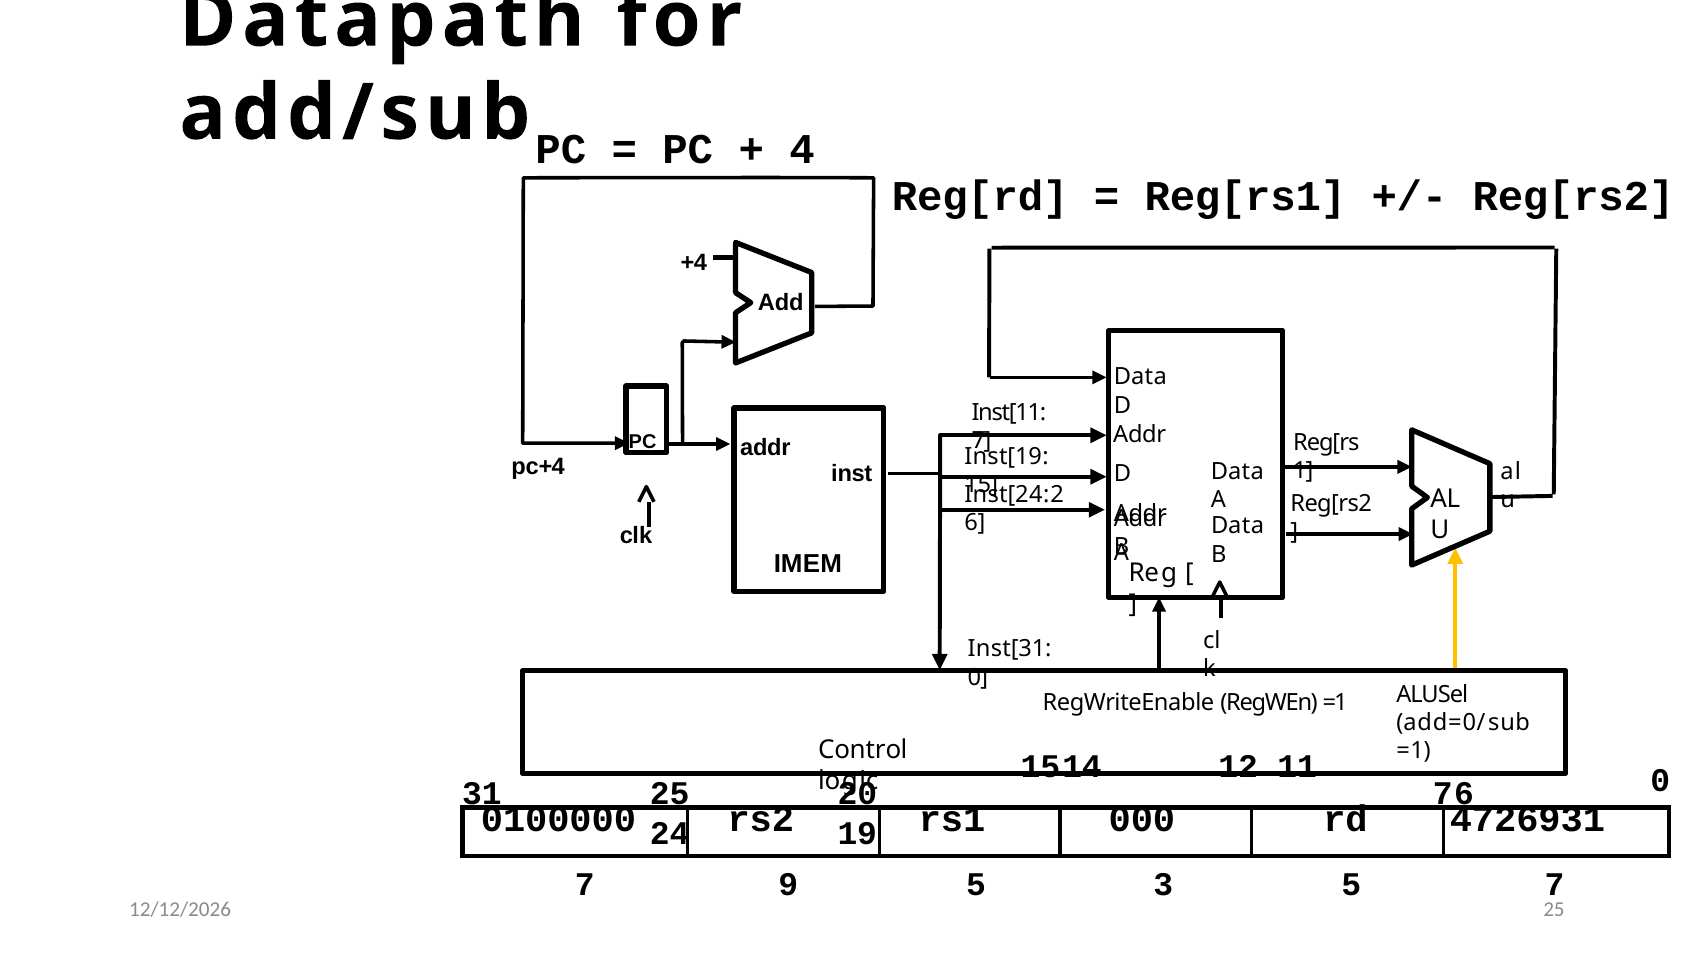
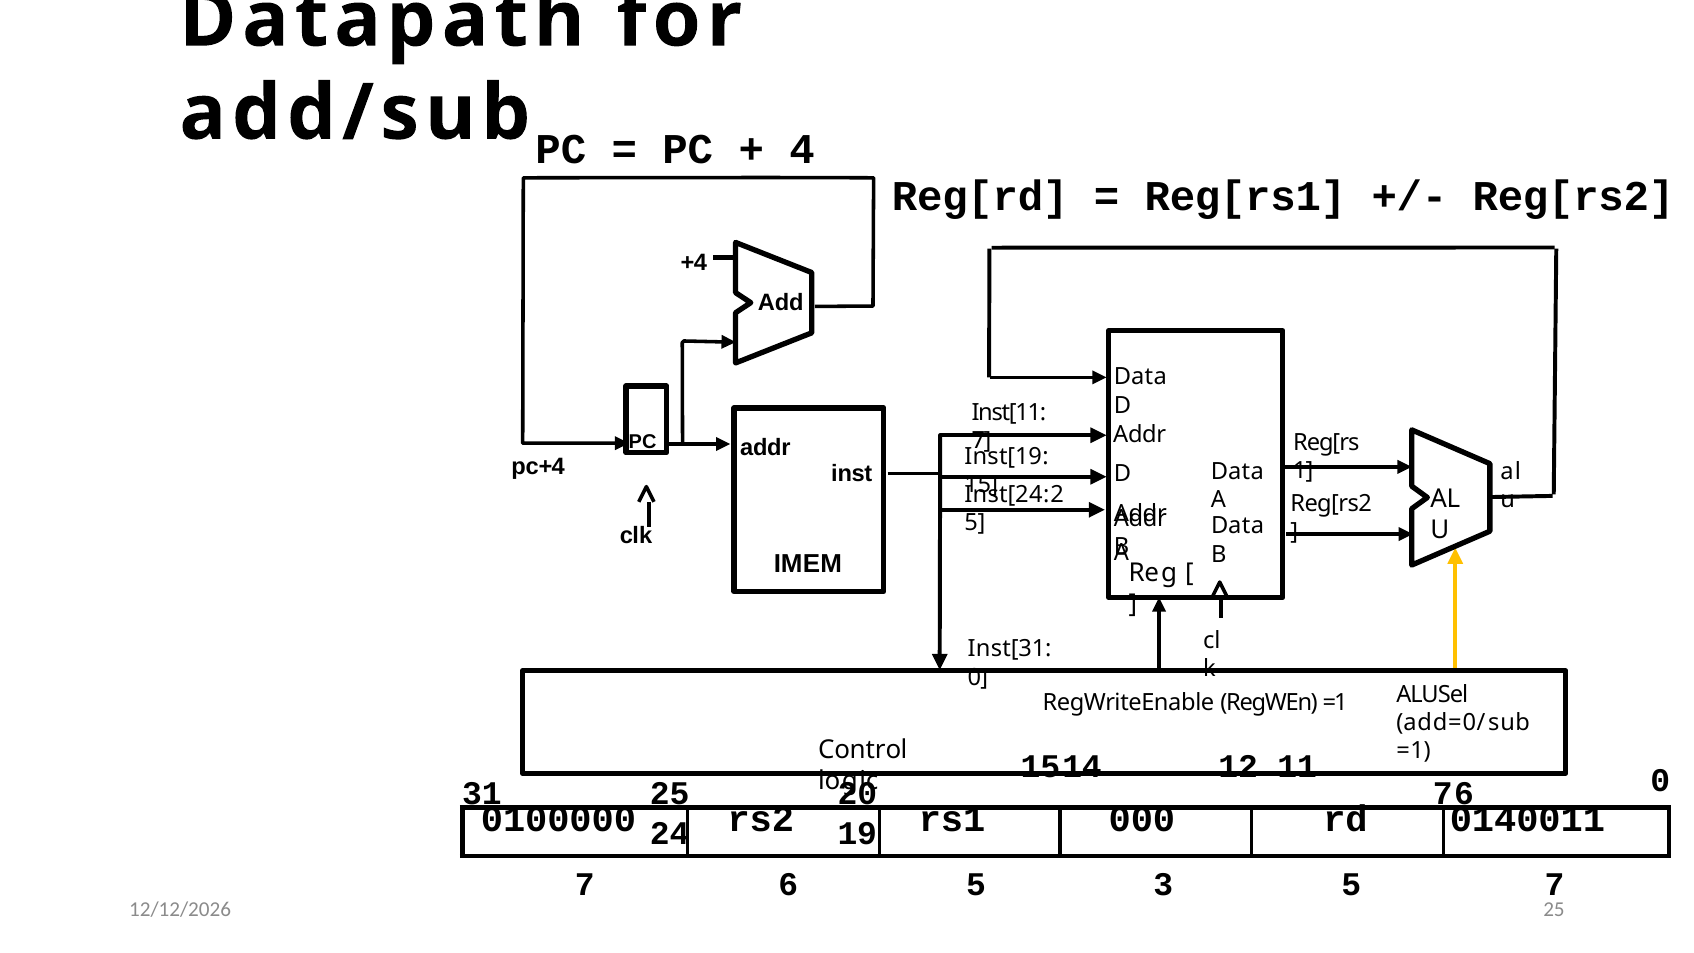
6 at (975, 522): 6 -> 5
4726931: 4726931 -> 0140011
9: 9 -> 6
